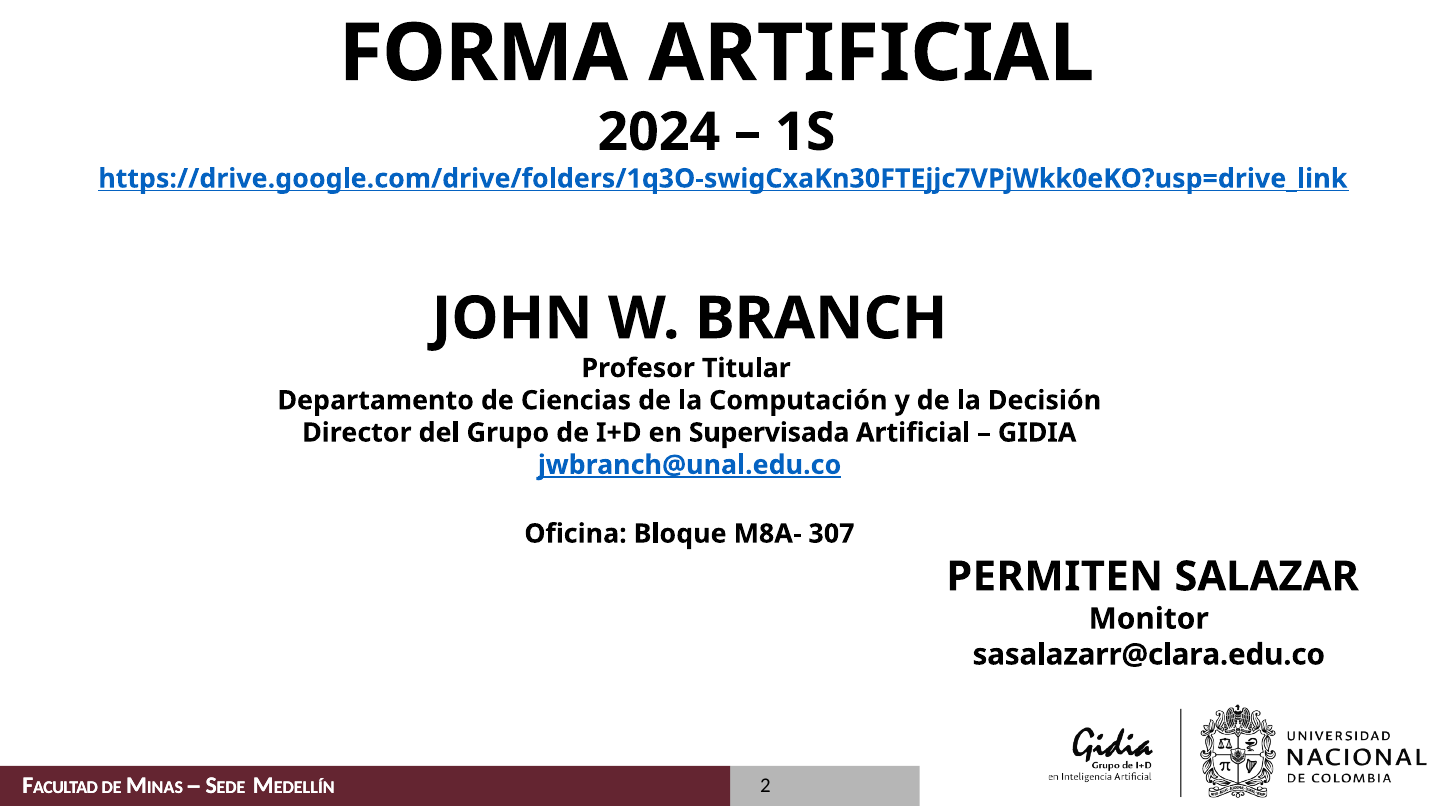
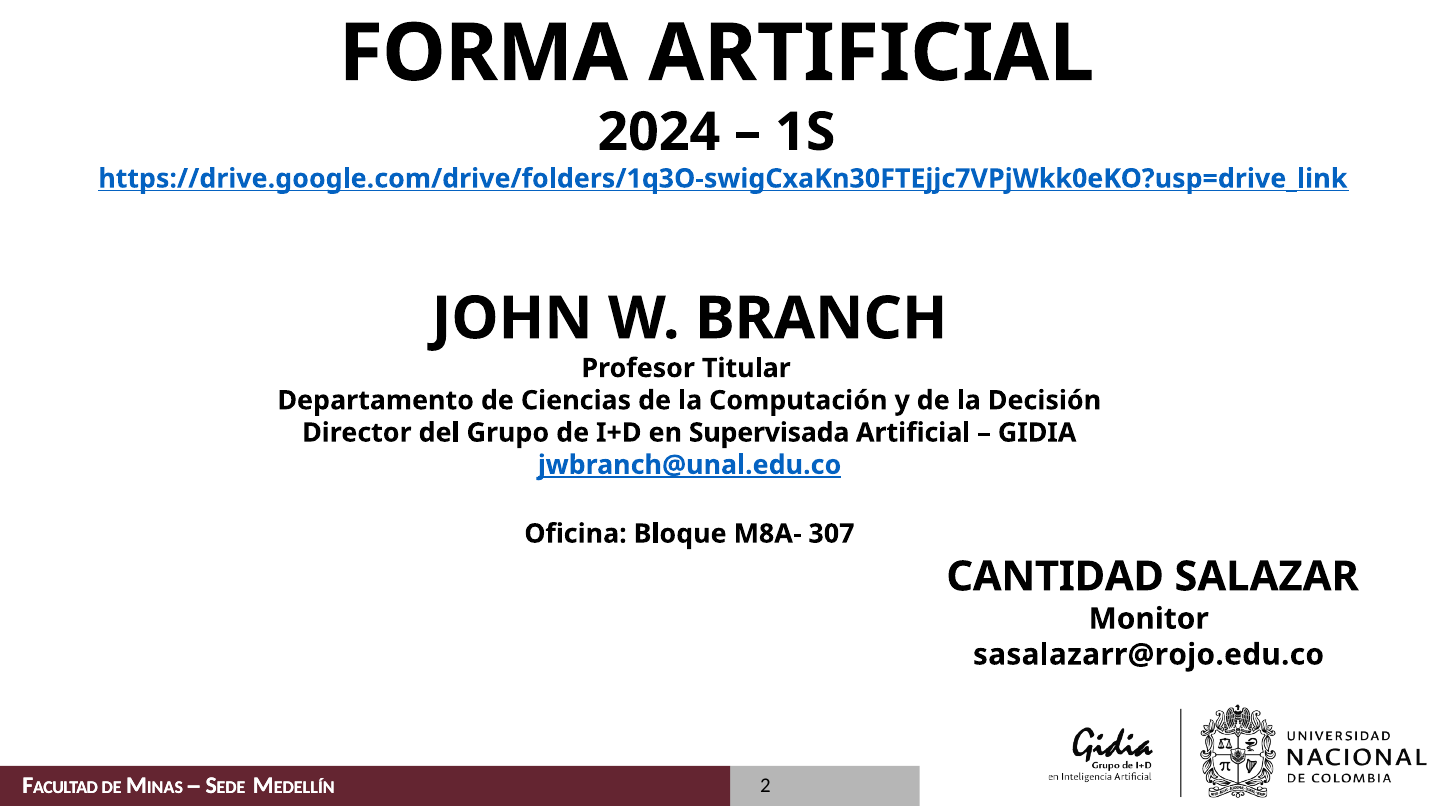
PERMITEN: PERMITEN -> CANTIDAD
sasalazarr@clara.edu.co: sasalazarr@clara.edu.co -> sasalazarr@rojo.edu.co
